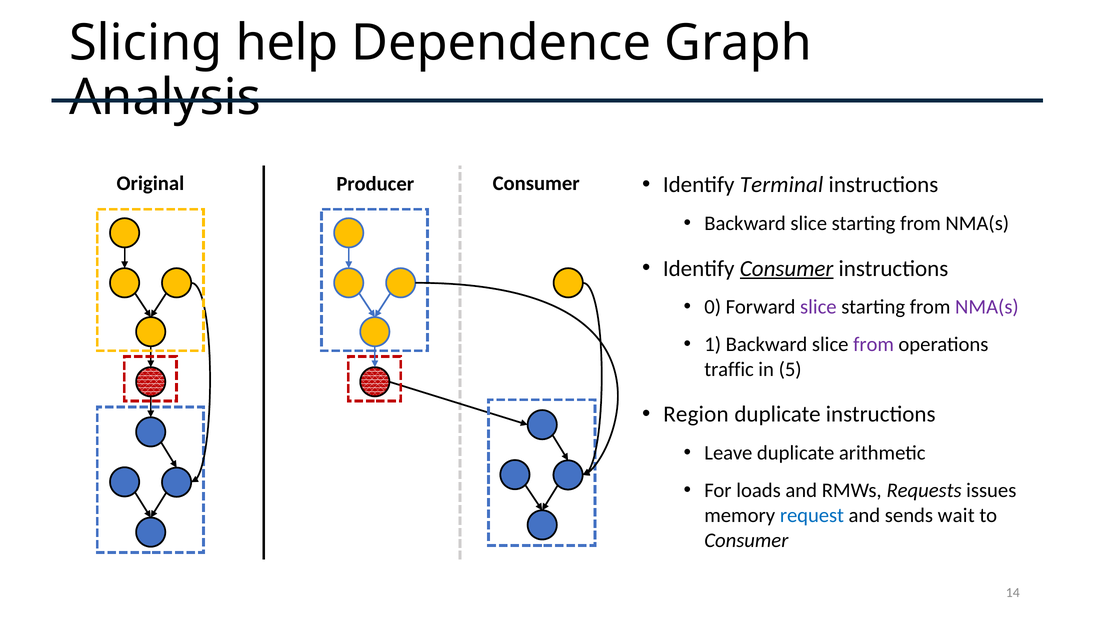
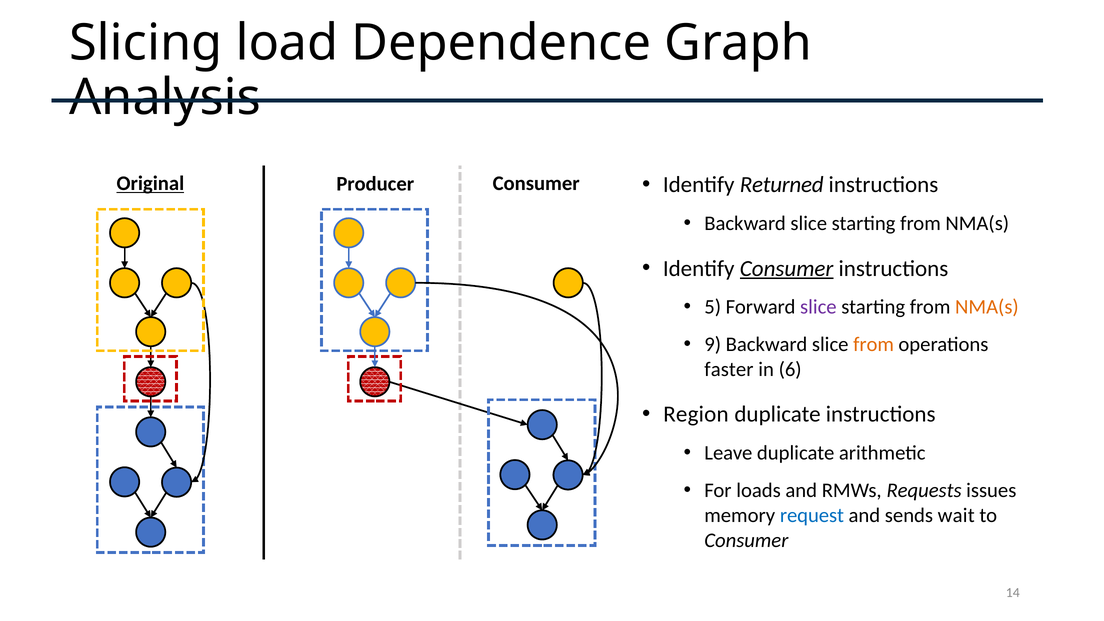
help: help -> load
Terminal: Terminal -> Returned
Original underline: none -> present
0: 0 -> 5
NMA(s at (987, 307) colour: purple -> orange
1: 1 -> 9
from at (874, 345) colour: purple -> orange
traffic: traffic -> faster
5: 5 -> 6
